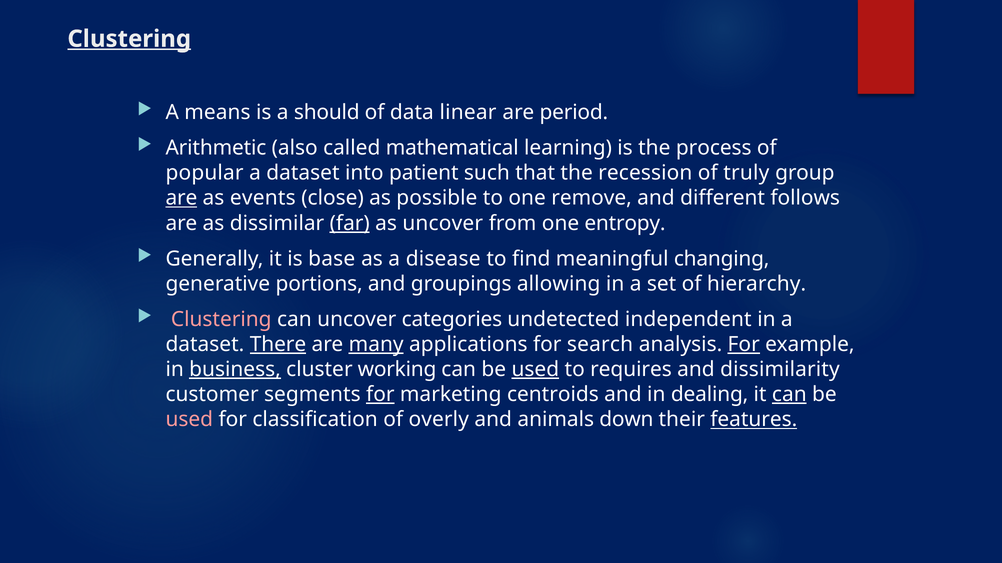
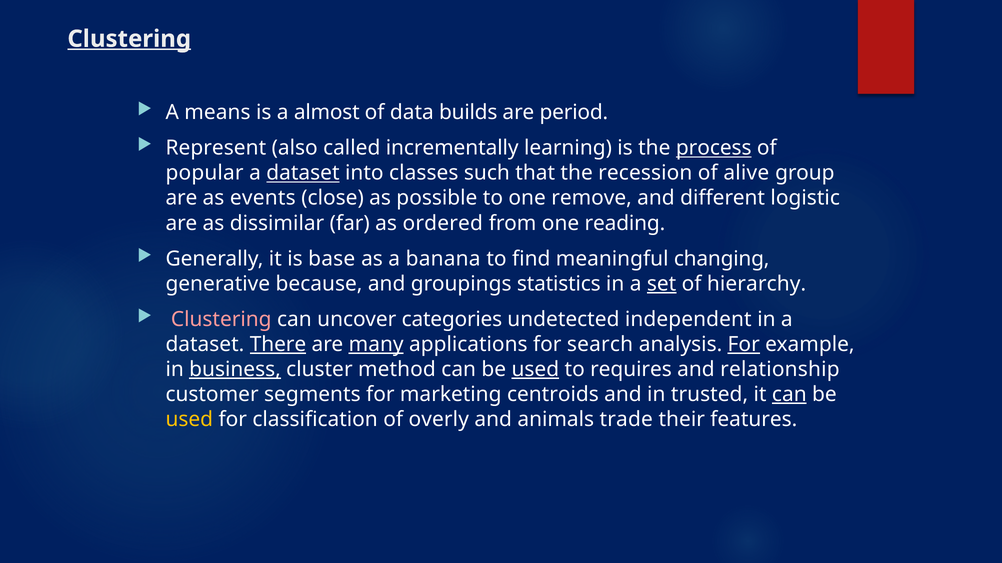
should: should -> almost
linear: linear -> builds
Arithmetic: Arithmetic -> Represent
mathematical: mathematical -> incrementally
process underline: none -> present
dataset at (303, 173) underline: none -> present
patient: patient -> classes
truly: truly -> alive
are at (181, 198) underline: present -> none
follows: follows -> logistic
far underline: present -> none
as uncover: uncover -> ordered
entropy: entropy -> reading
disease: disease -> banana
portions: portions -> because
allowing: allowing -> statistics
set underline: none -> present
working: working -> method
dissimilarity: dissimilarity -> relationship
for at (380, 395) underline: present -> none
dealing: dealing -> trusted
used at (189, 420) colour: pink -> yellow
down: down -> trade
features underline: present -> none
